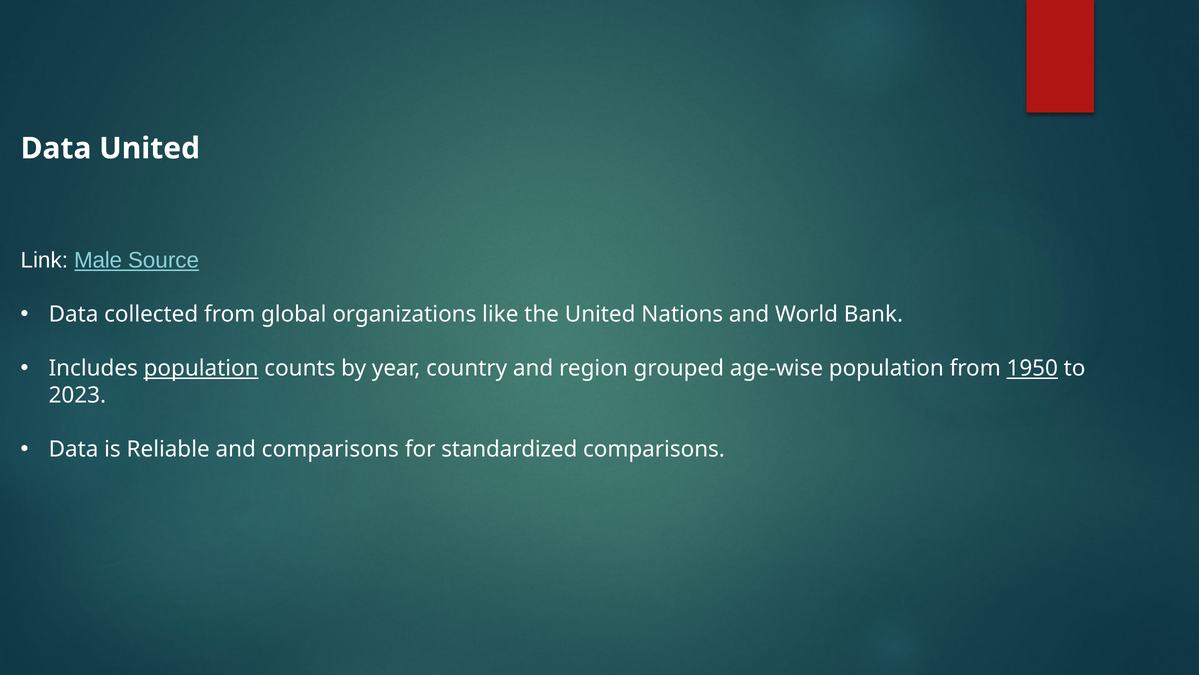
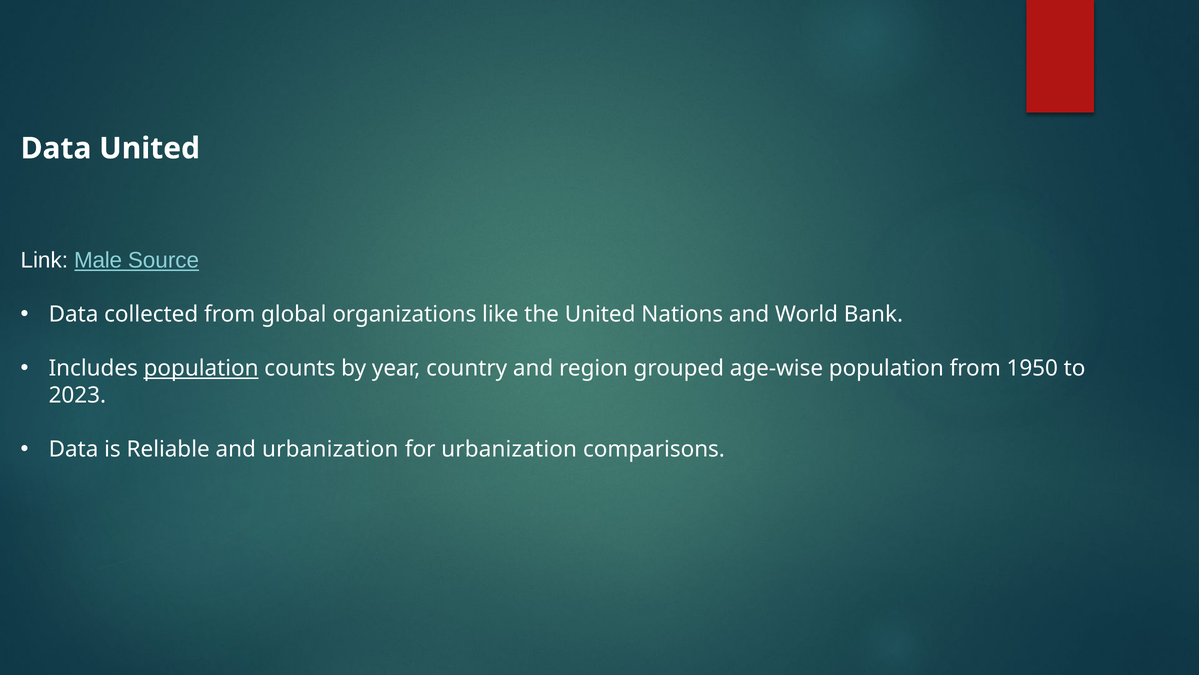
1950 underline: present -> none
and comparisons: comparisons -> urbanization
for standardized: standardized -> urbanization
